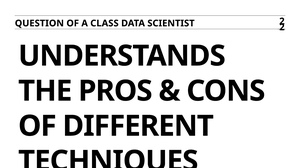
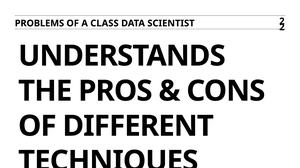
QUESTION: QUESTION -> PROBLEMS
